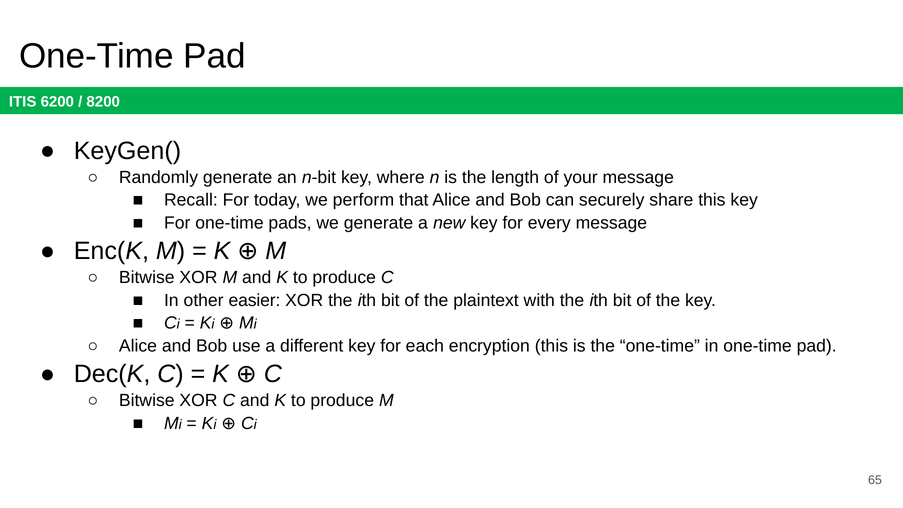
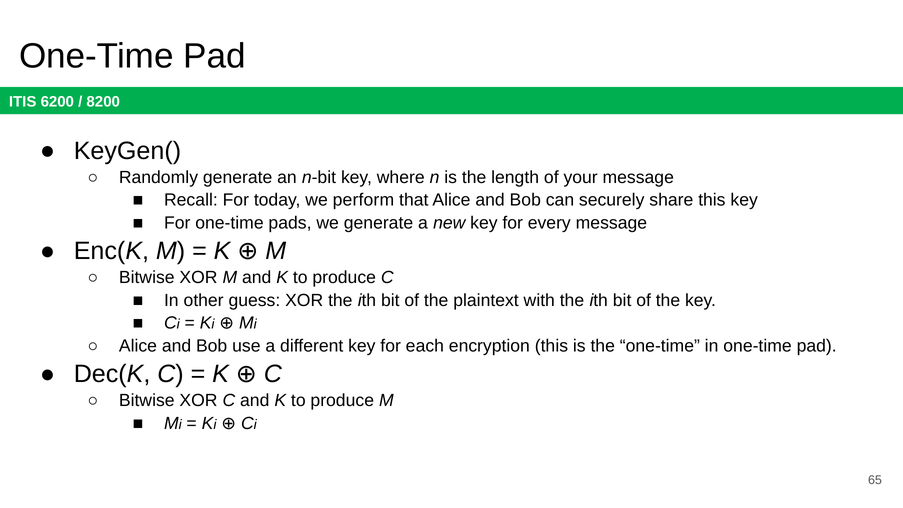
easier: easier -> guess
